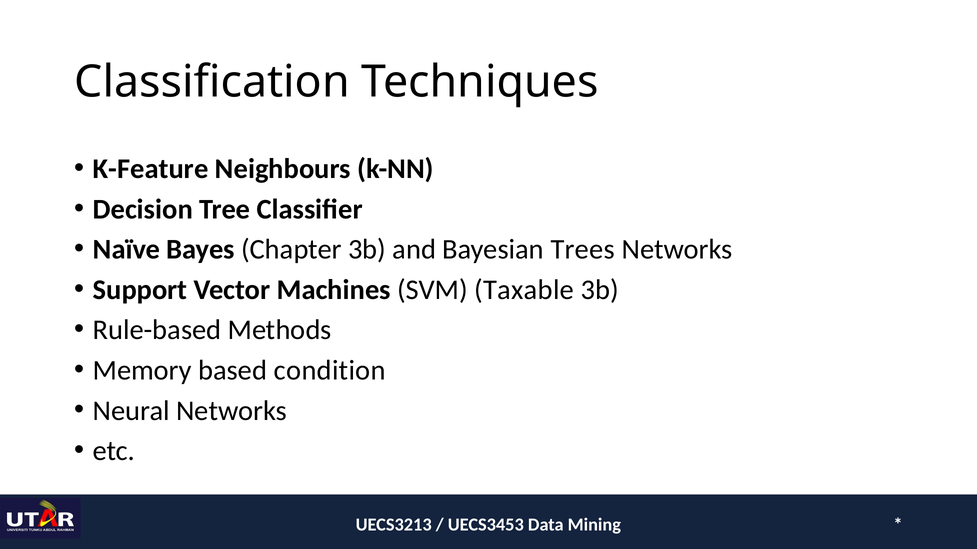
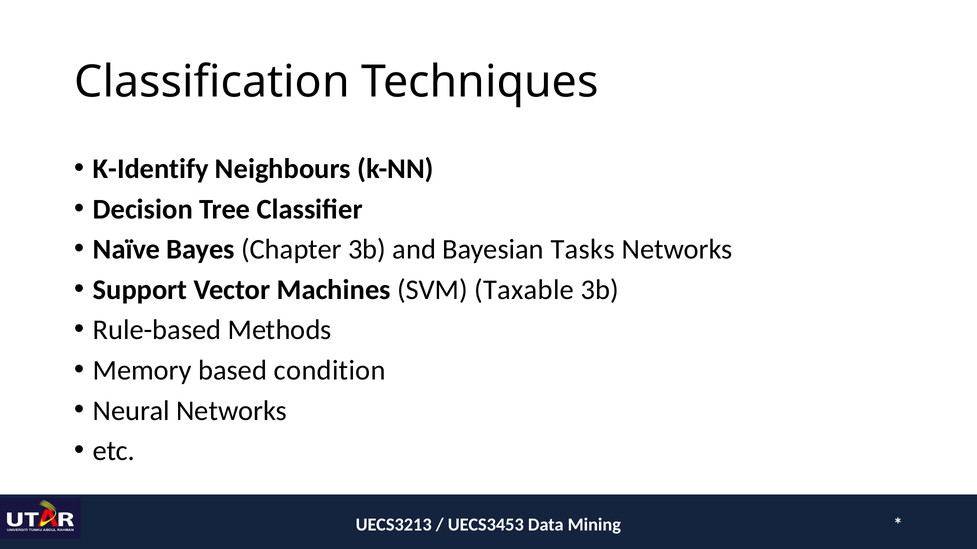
K-Feature: K-Feature -> K-Identify
Trees: Trees -> Tasks
